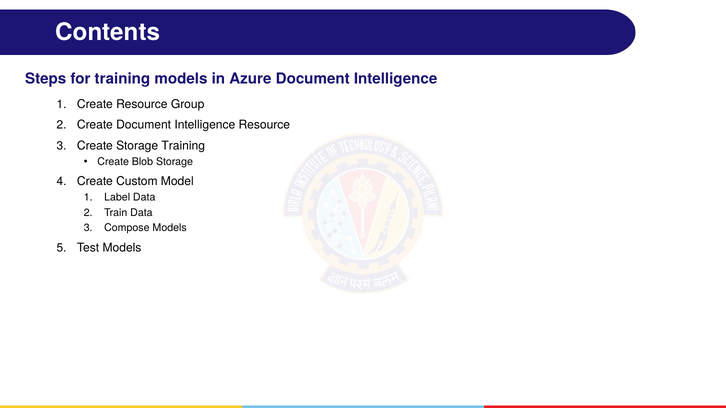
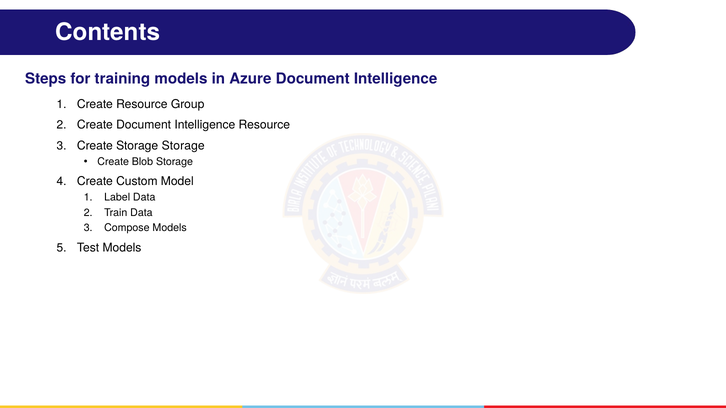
Storage Training: Training -> Storage
